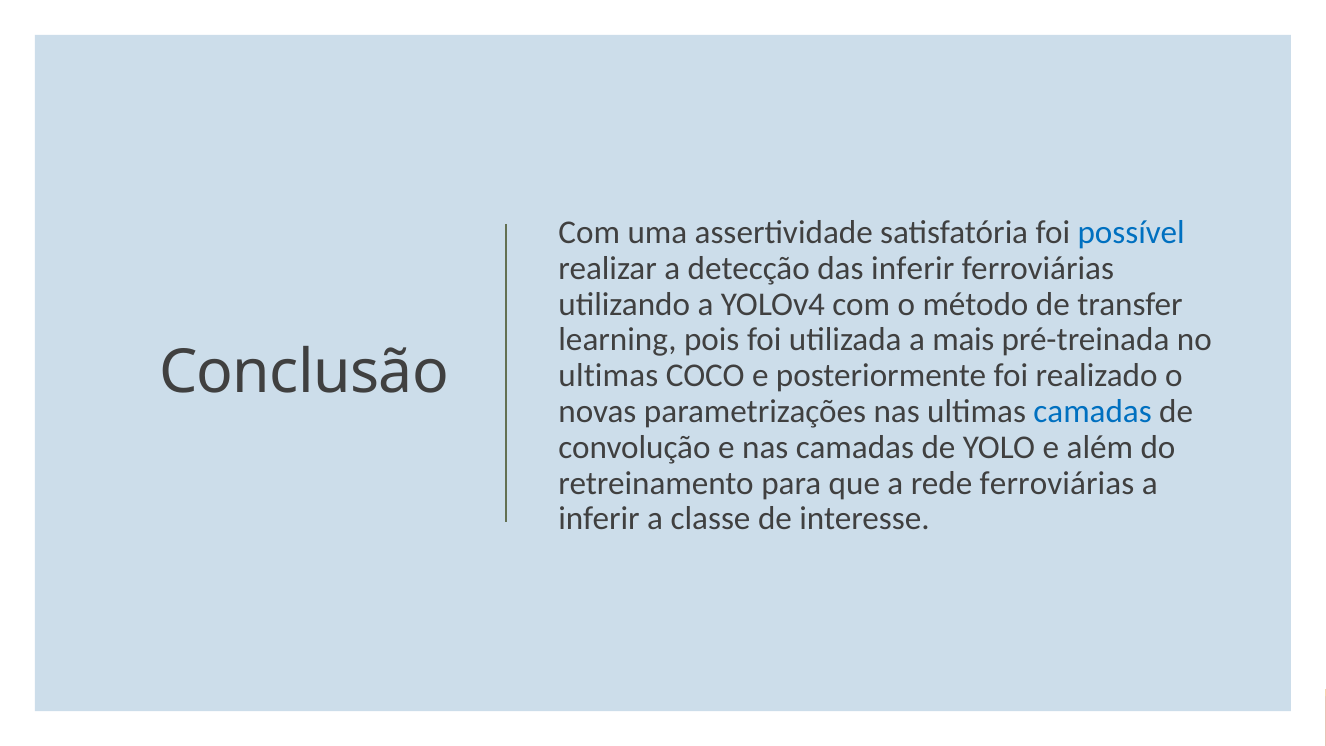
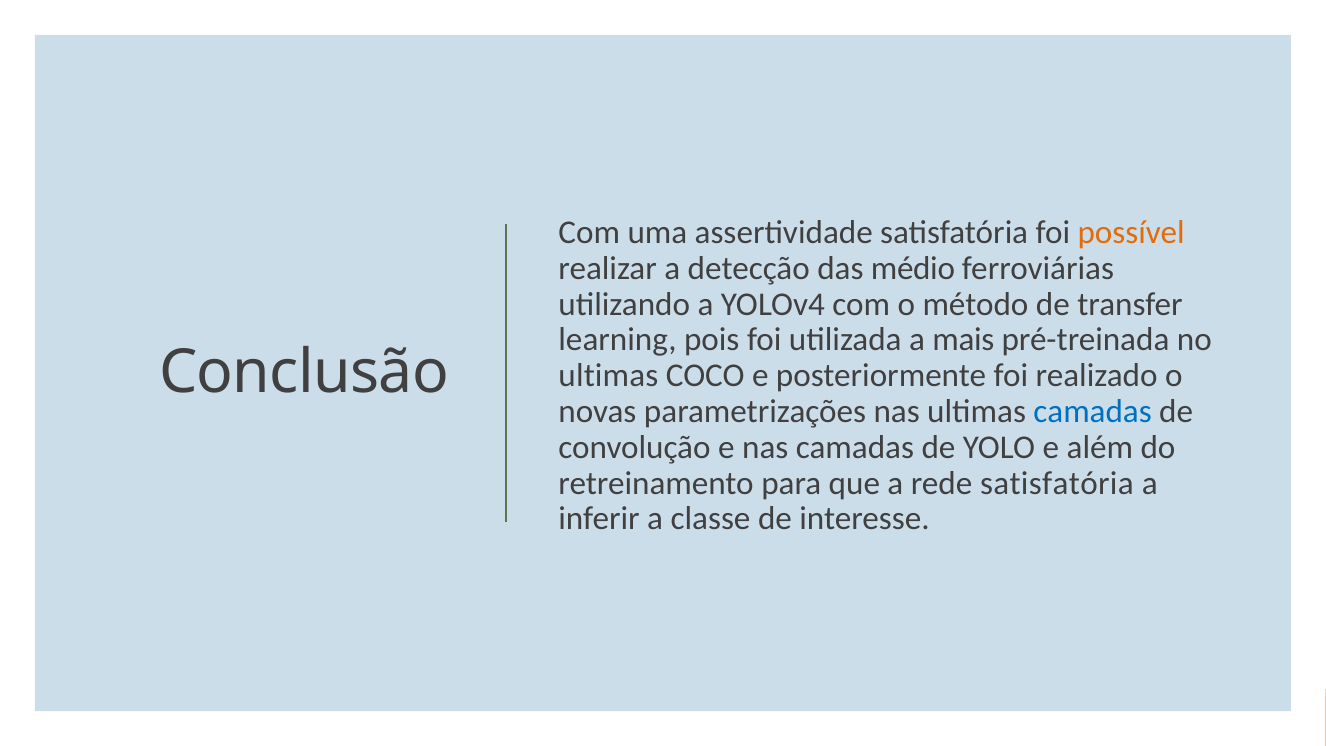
possível colour: blue -> orange
das inferir: inferir -> médio
rede ferroviárias: ferroviárias -> satisfatória
